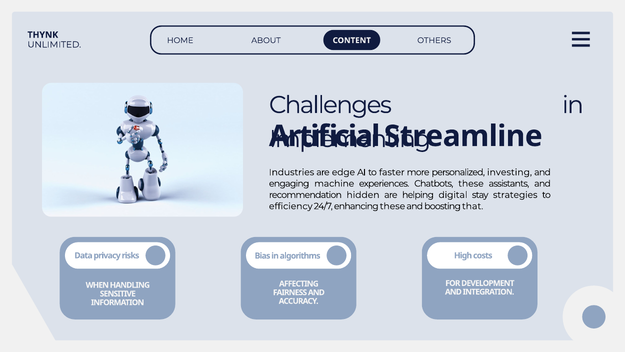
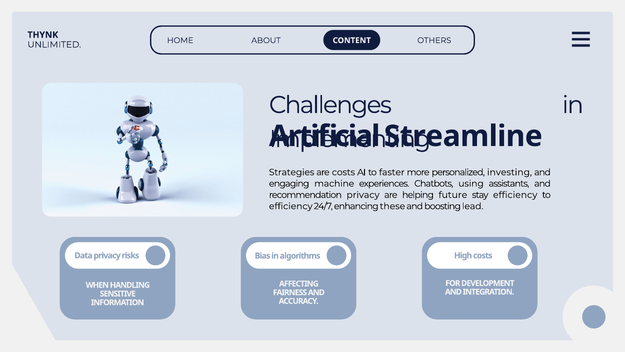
Industries: Industries -> Strategies
are edge: edge -> costs
Chatbots these: these -> using
recommendation hidden: hidden -> privacy
digital: digital -> future
stay strategies: strategies -> efficiency
that: that -> lead
